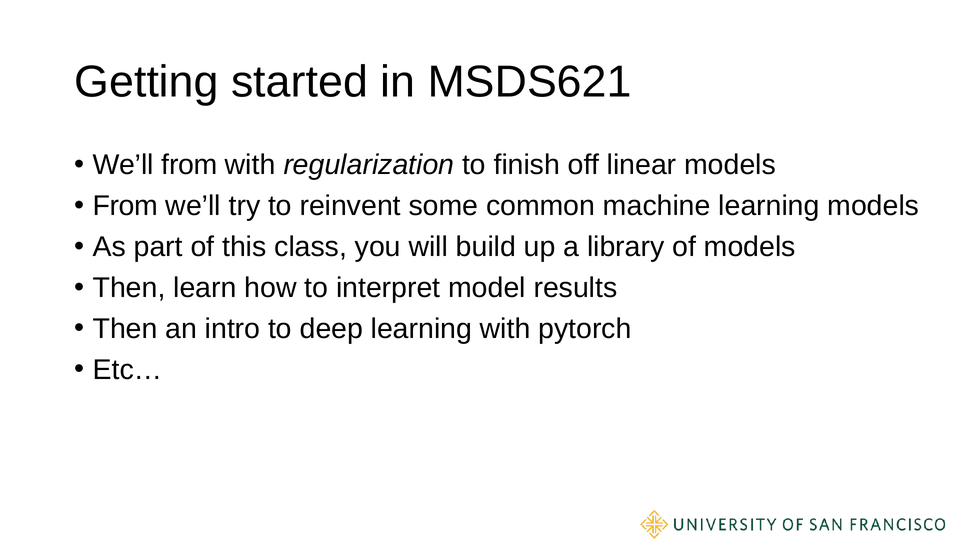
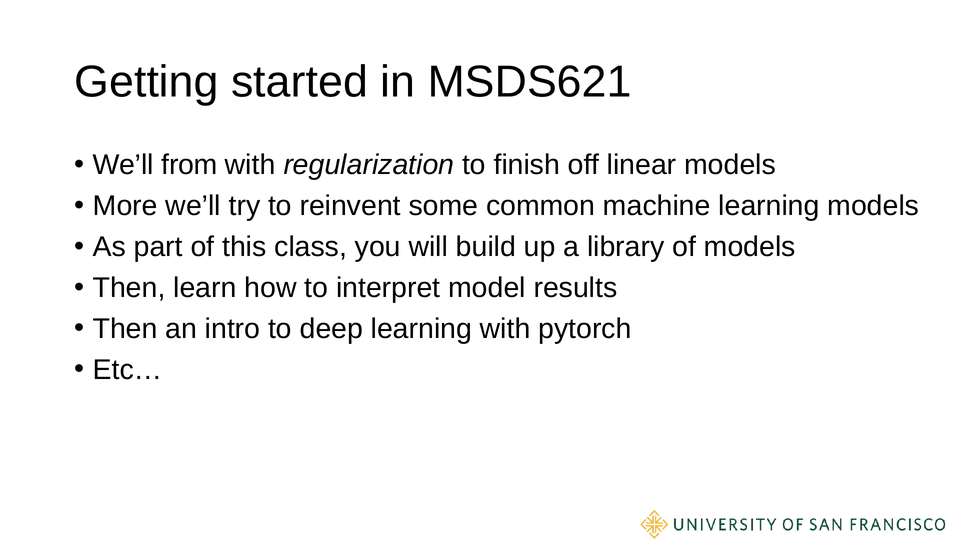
From at (125, 206): From -> More
